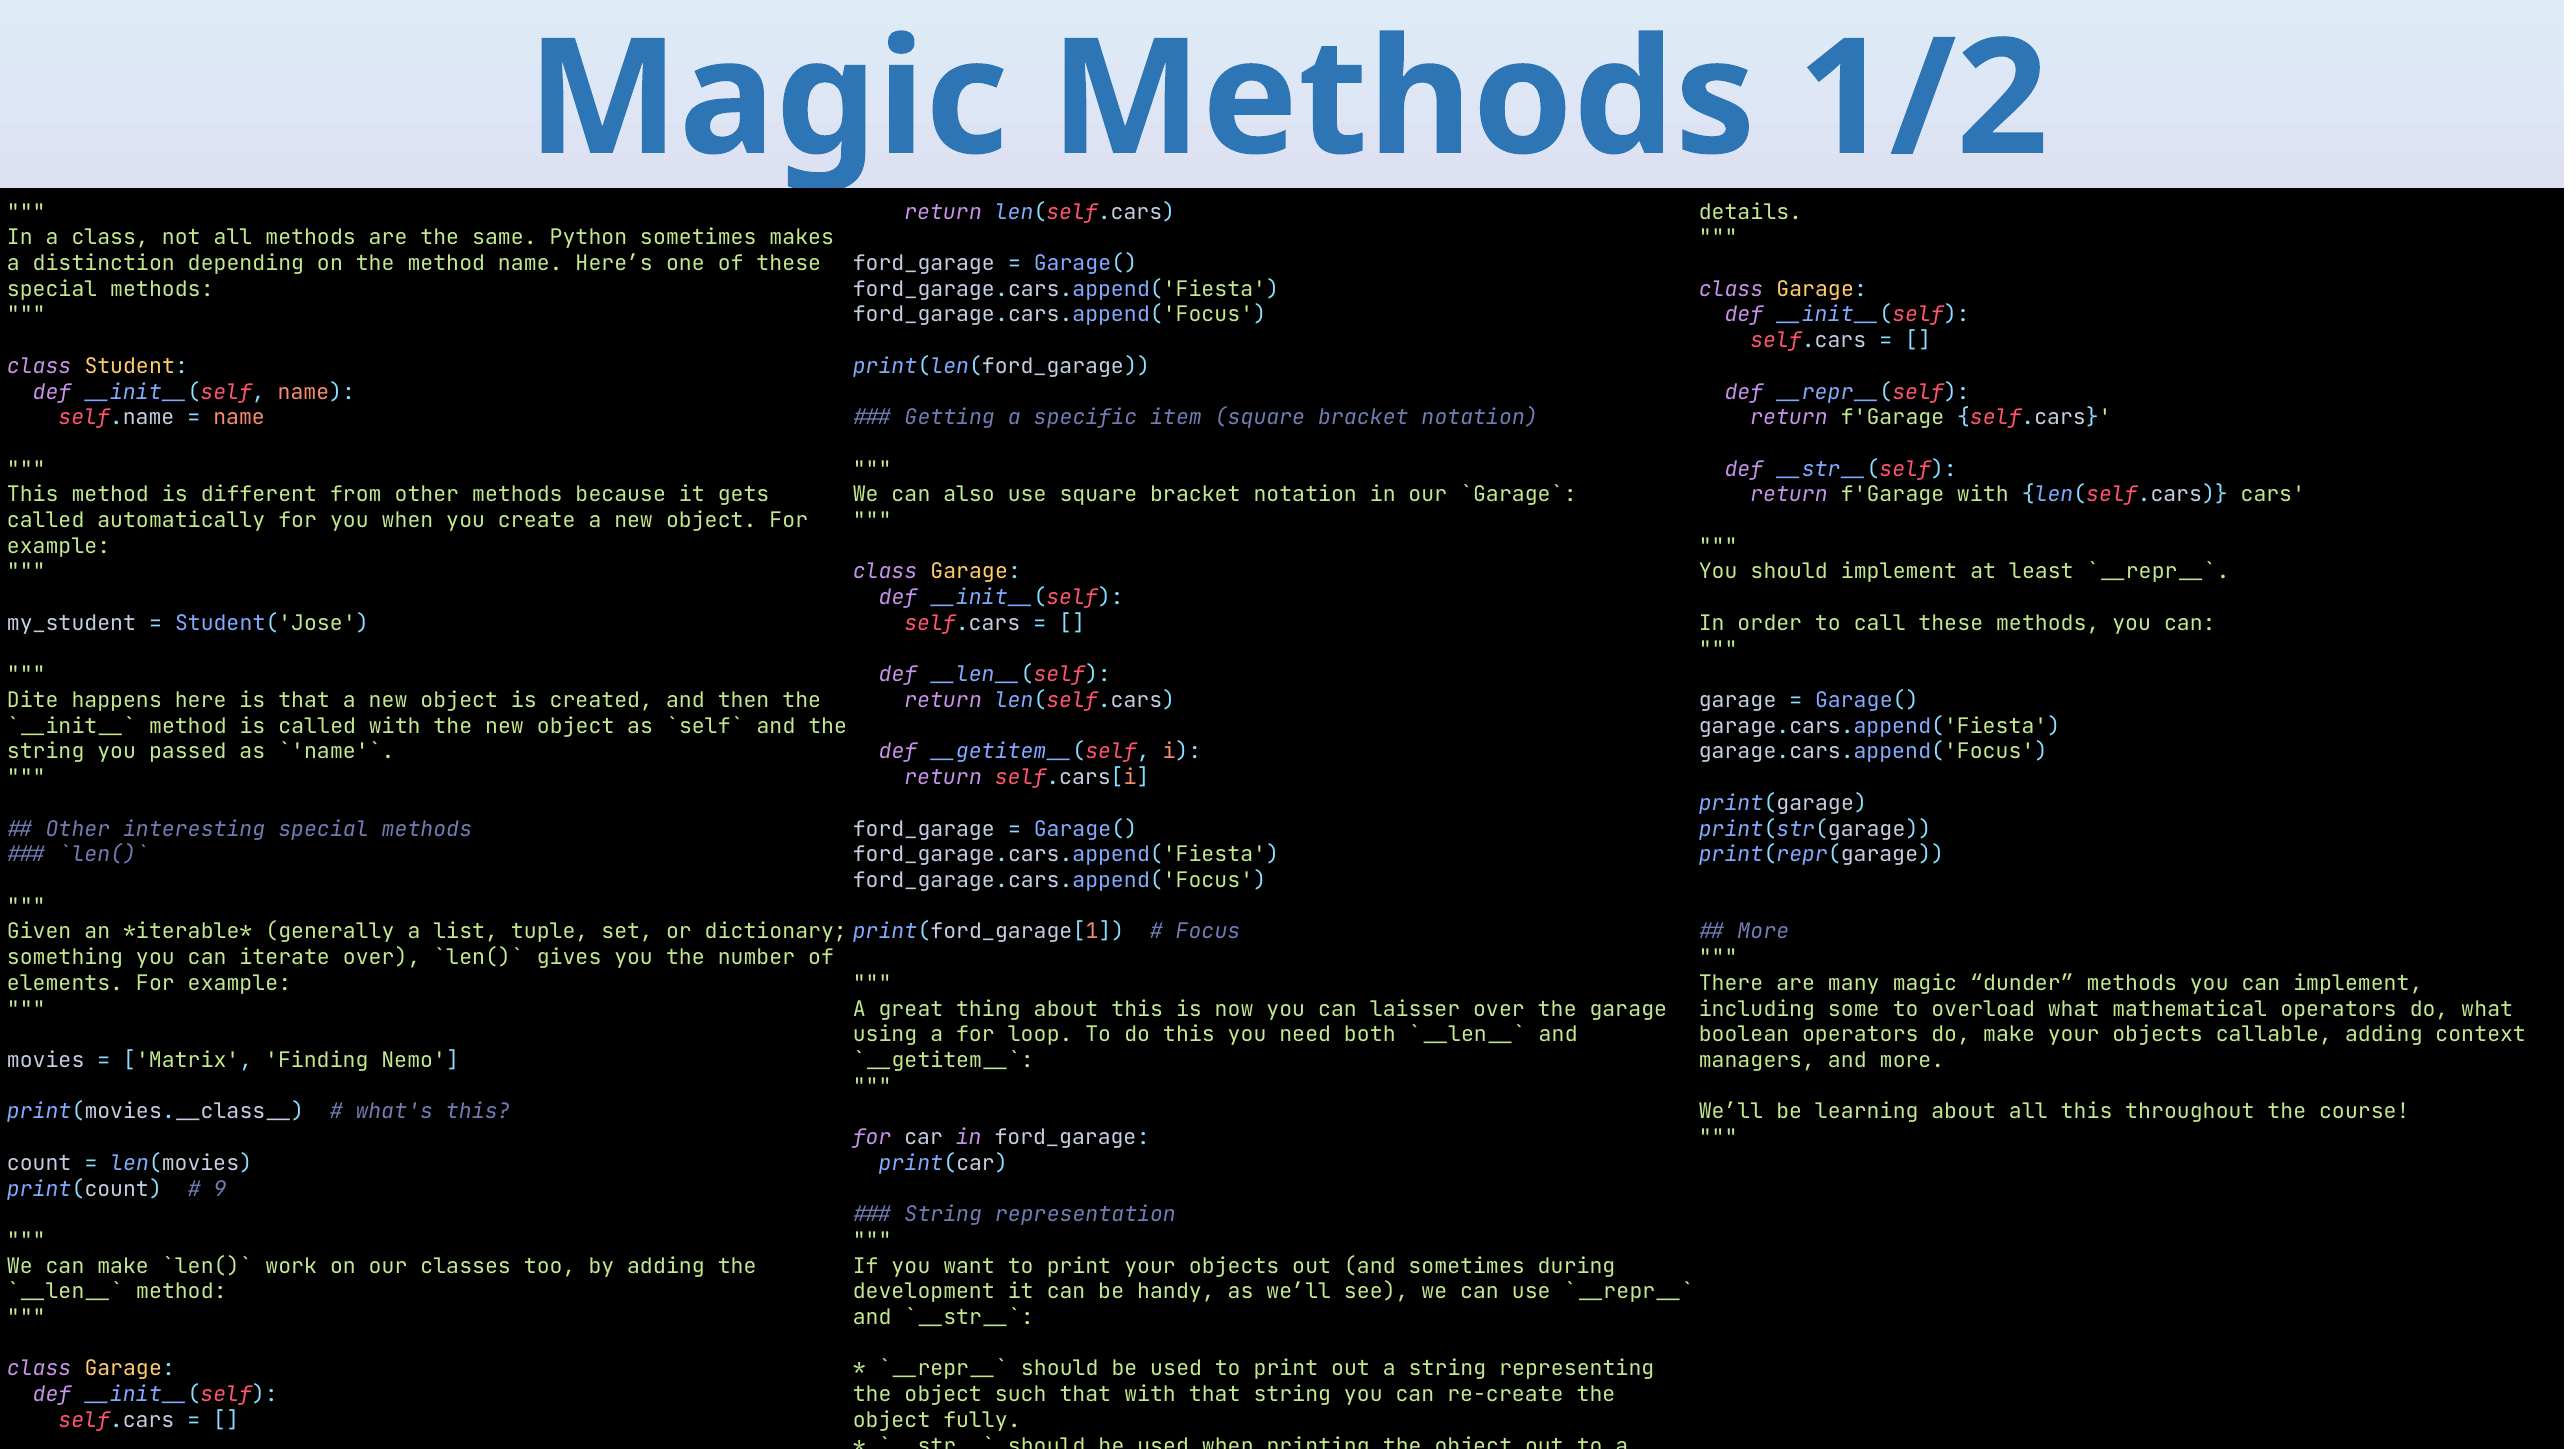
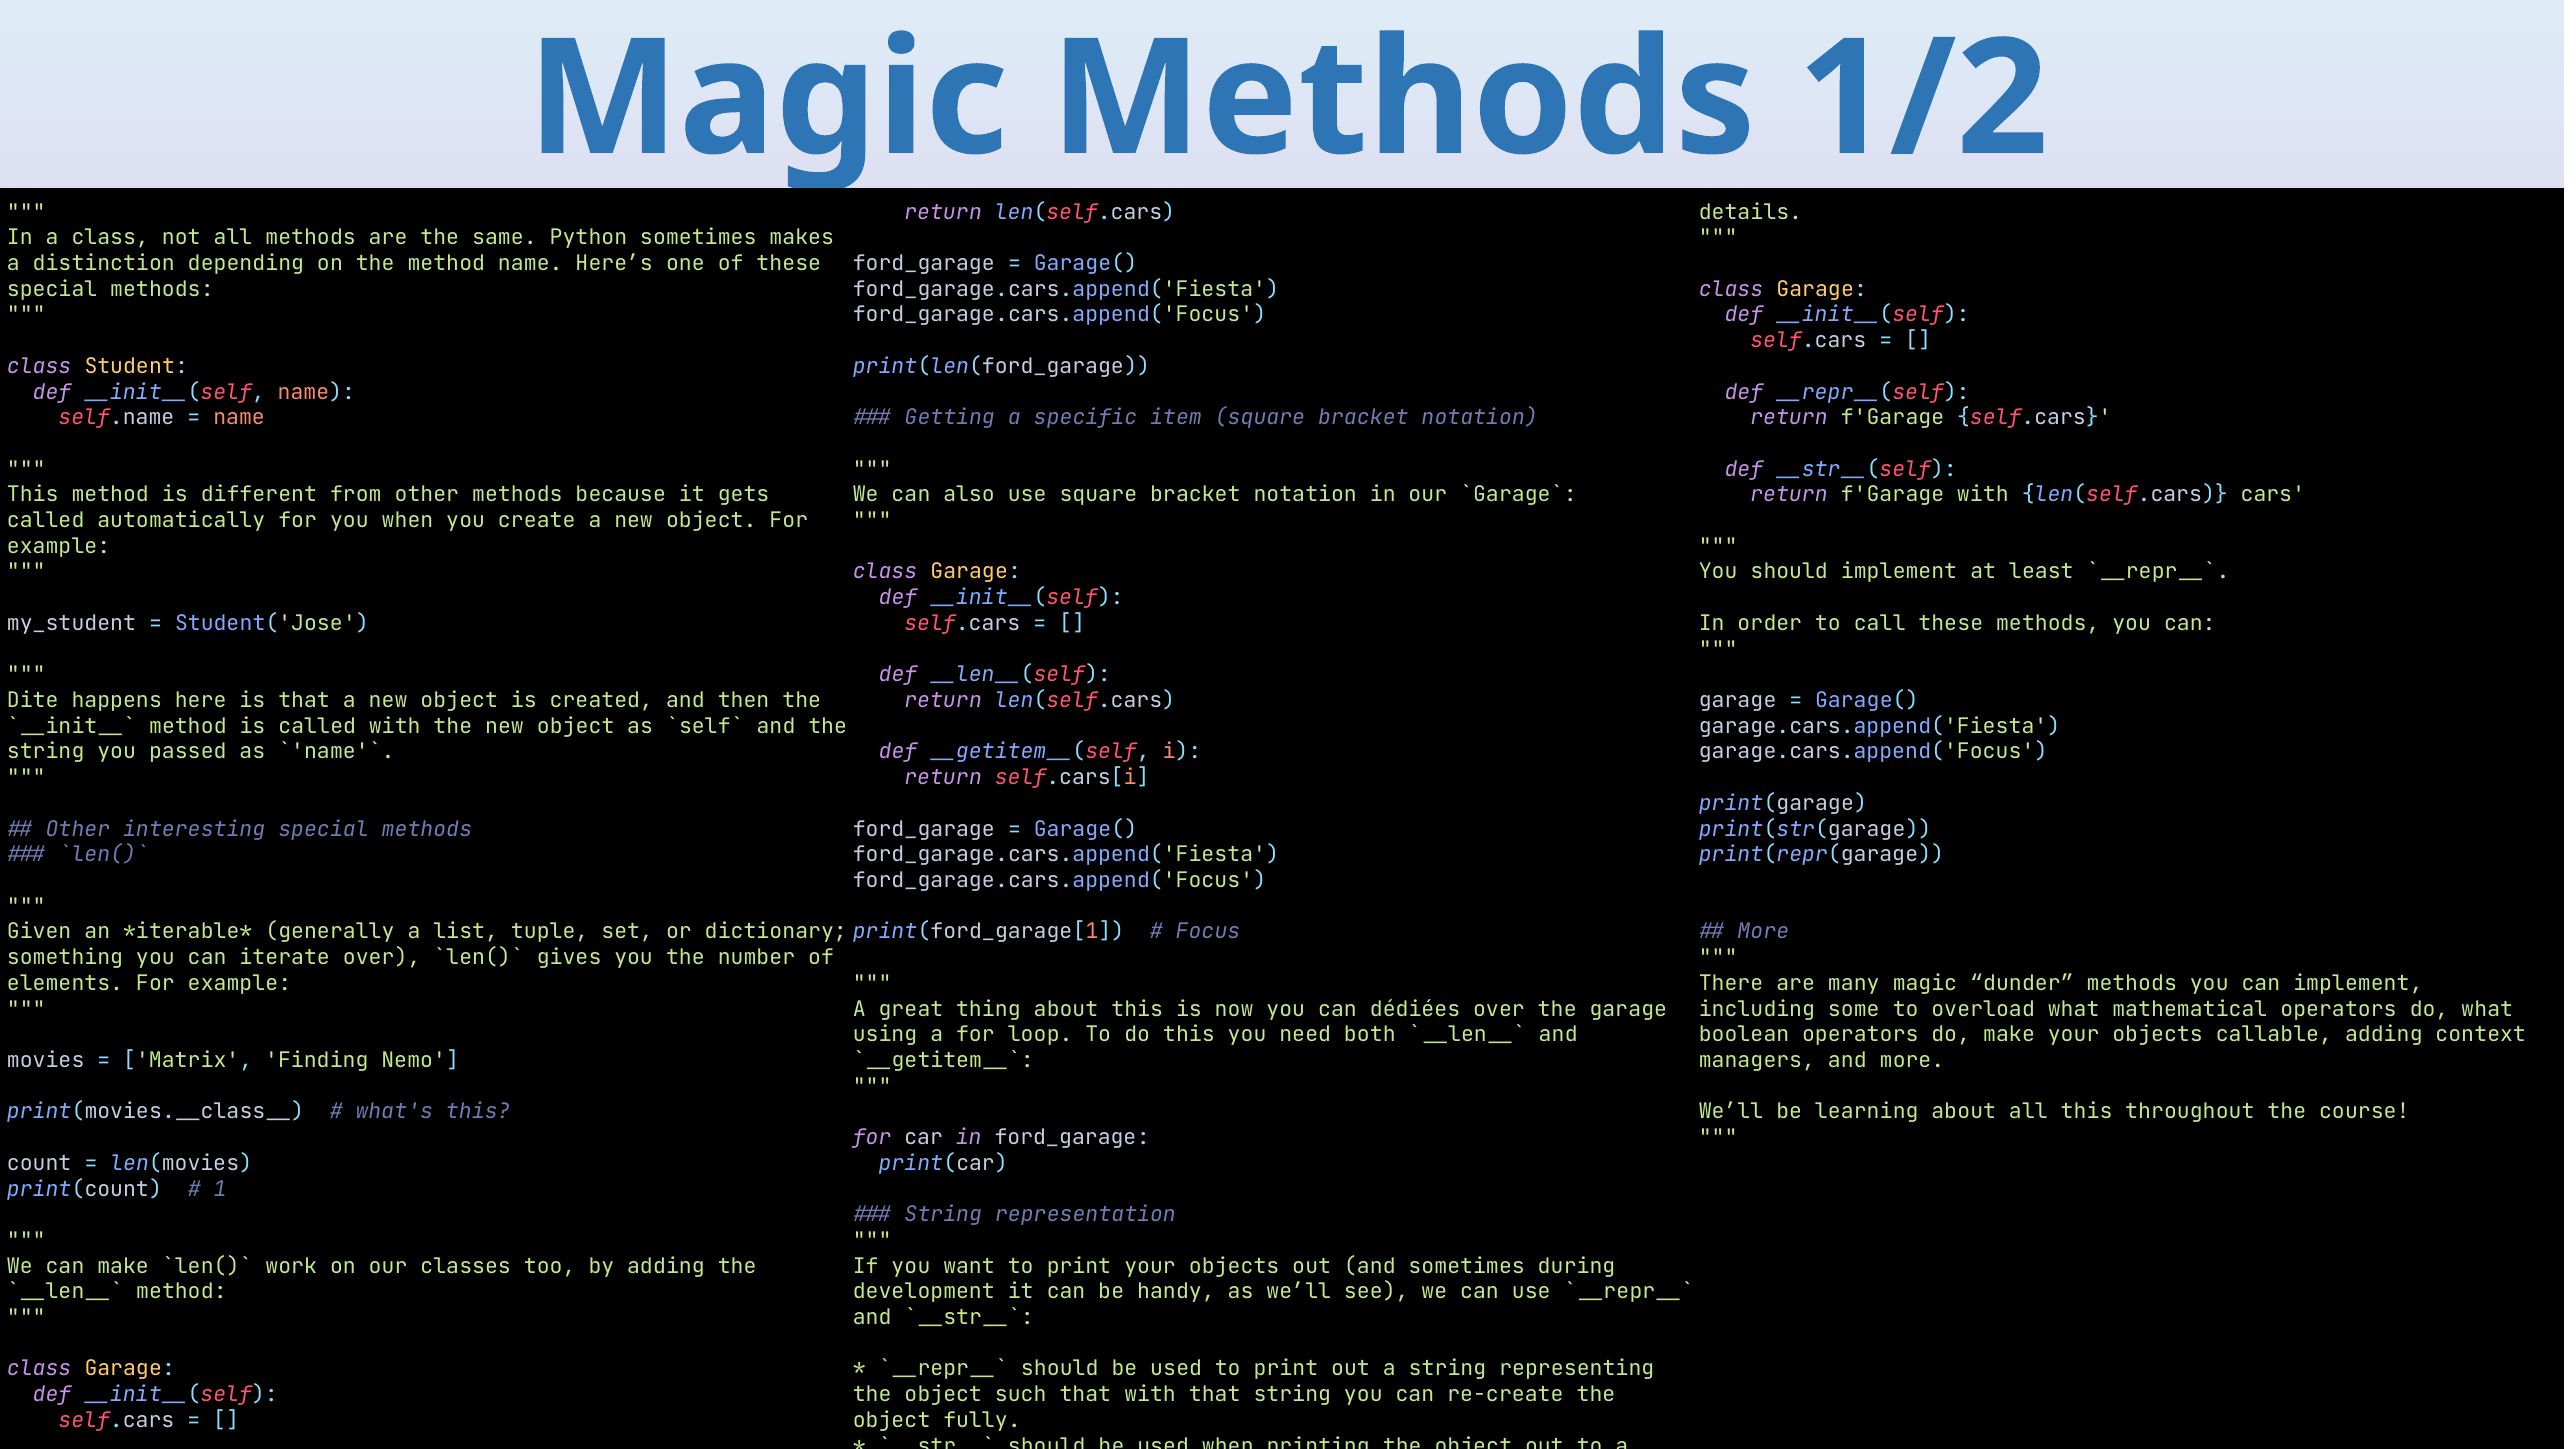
laisser: laisser -> dédiées
9: 9 -> 1
